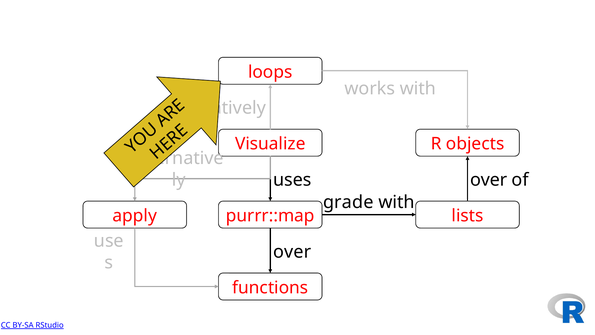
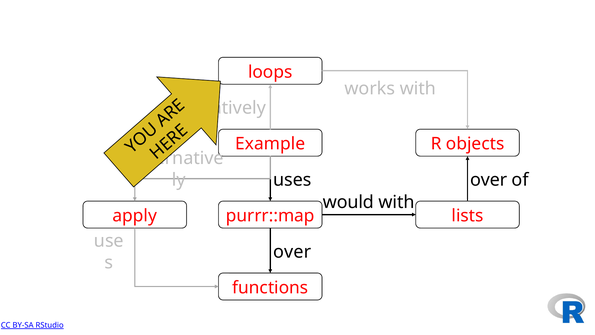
Visualize: Visualize -> Example
grade: grade -> would
